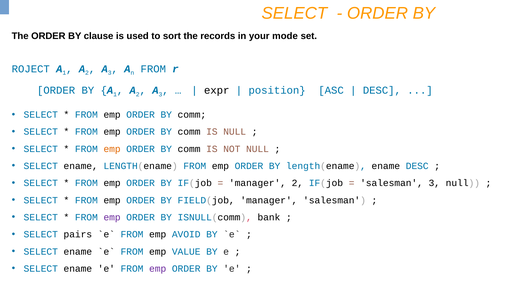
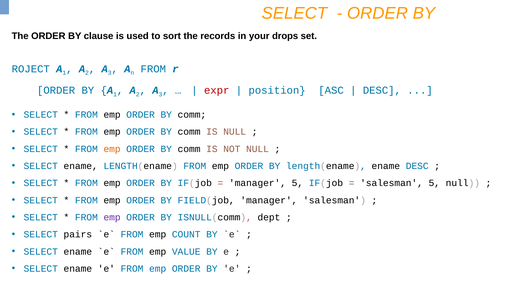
mode: mode -> drops
expr colour: black -> red
manager 2: 2 -> 5
salesman 3: 3 -> 5
bank: bank -> dept
AVOID: AVOID -> COUNT
emp at (158, 269) colour: purple -> blue
